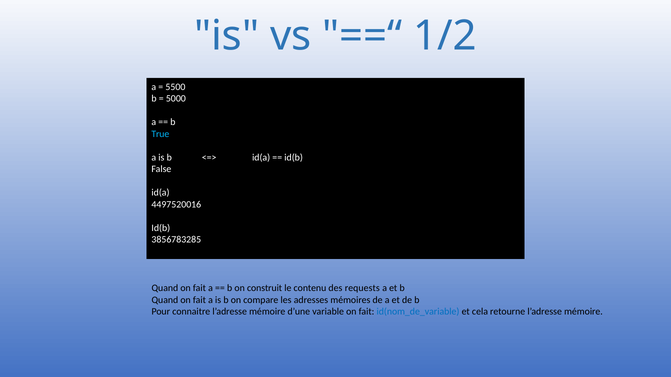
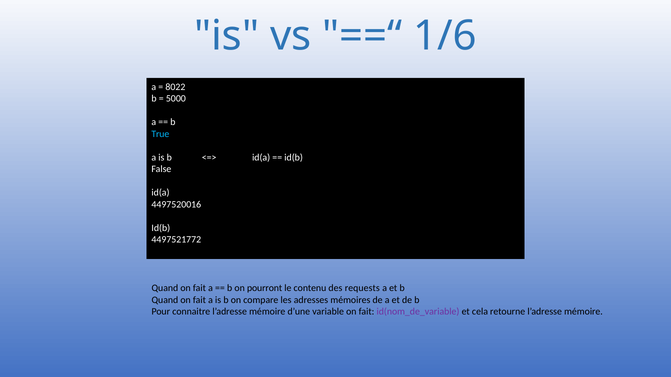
1/2: 1/2 -> 1/6
5500: 5500 -> 8022
3856783285: 3856783285 -> 4497521772
construit: construit -> pourront
id(nom_de_variable colour: blue -> purple
